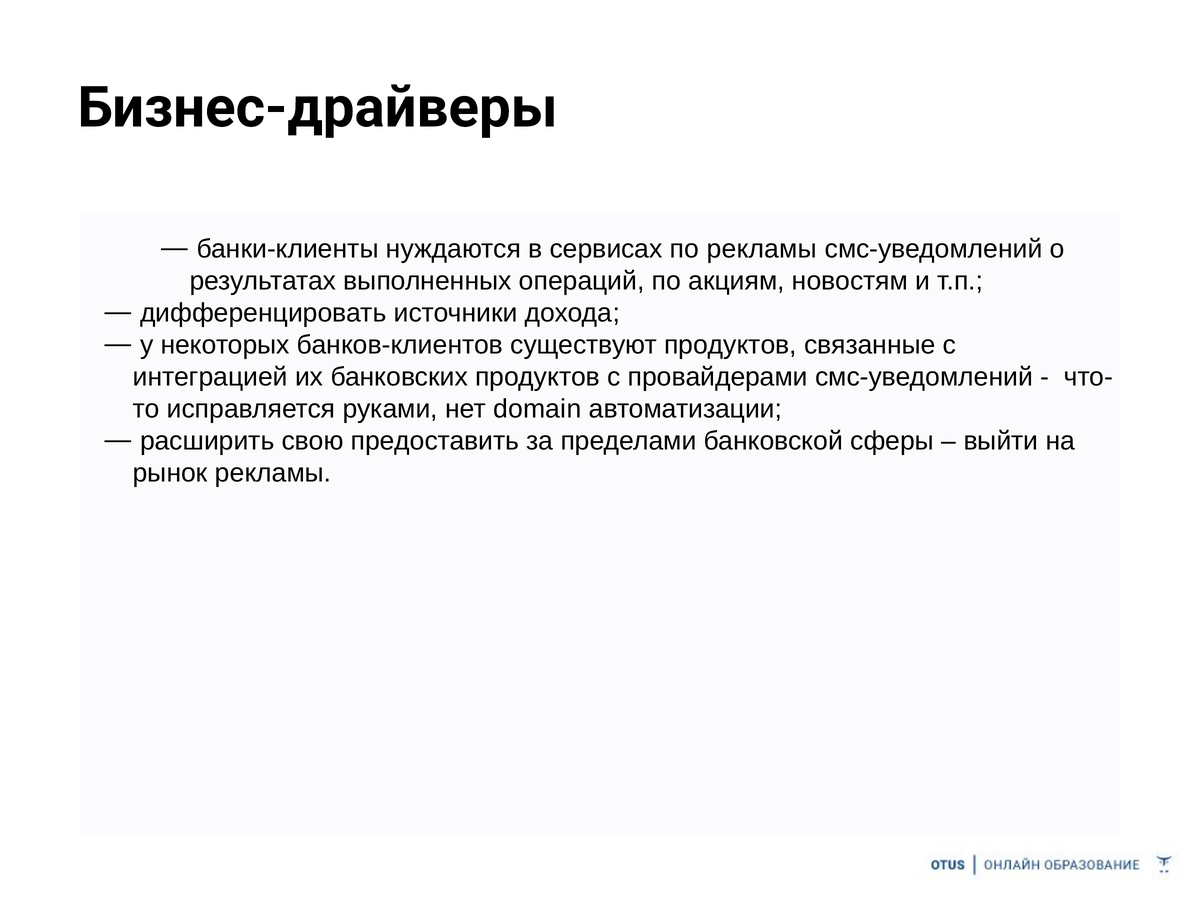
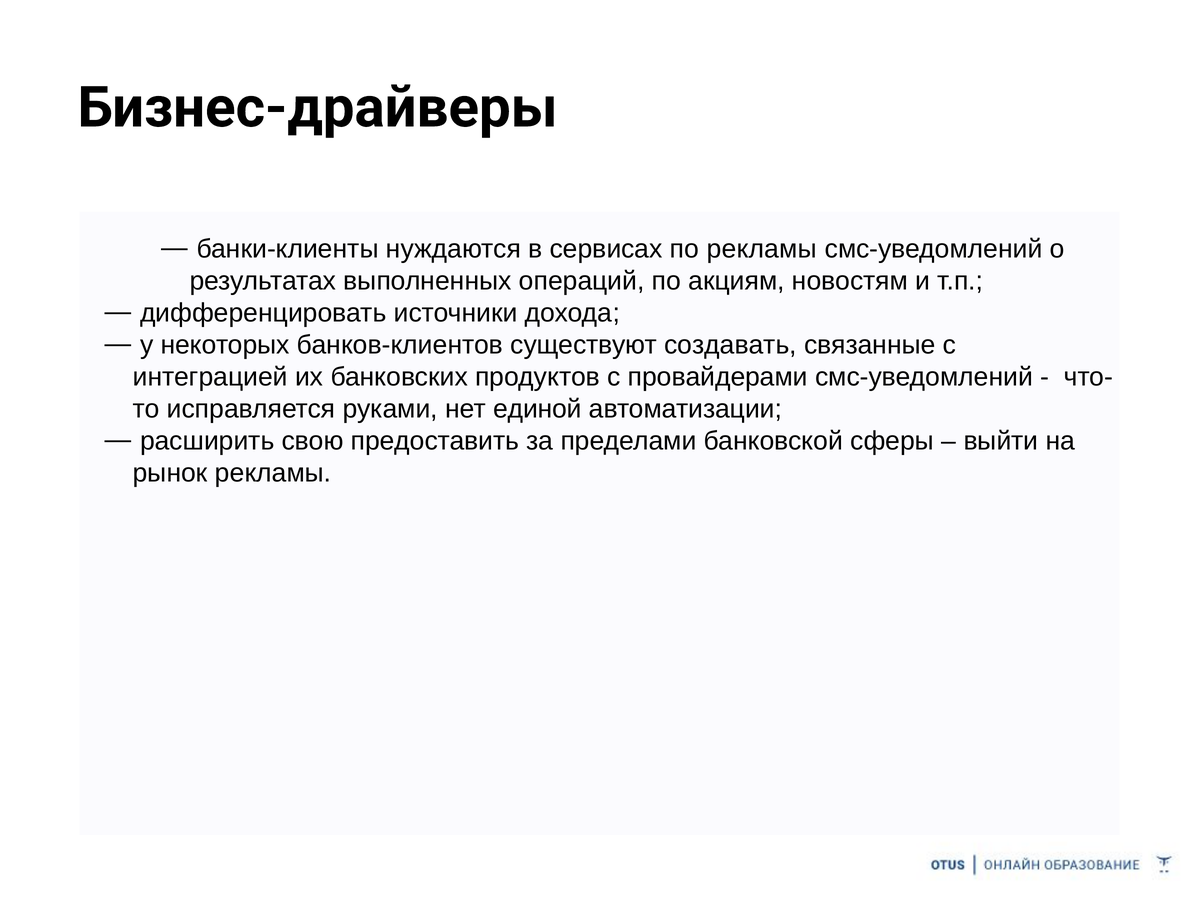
существуют продуктов: продуктов -> создавать
domain: domain -> единой
